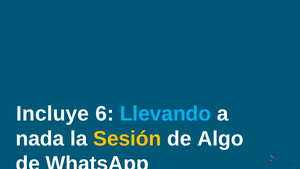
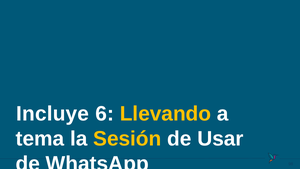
Llevando colour: light blue -> yellow
nada: nada -> tema
Algo: Algo -> Usar
